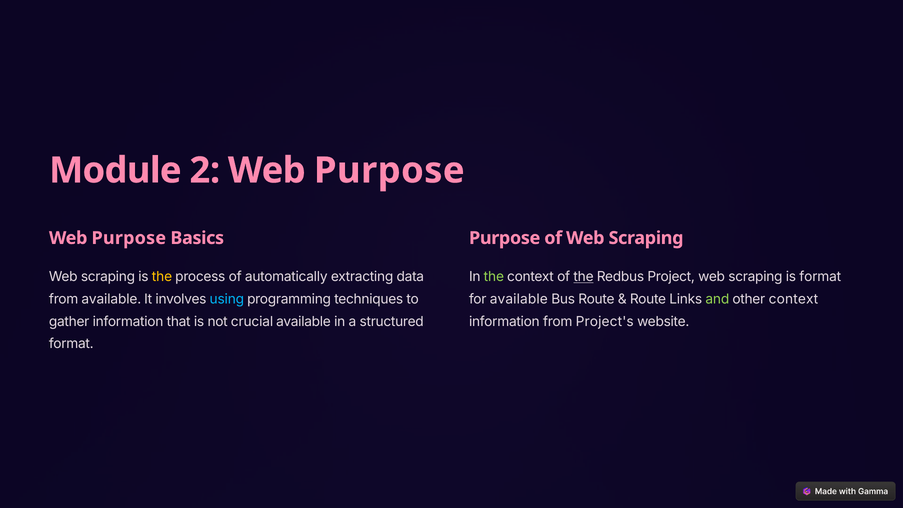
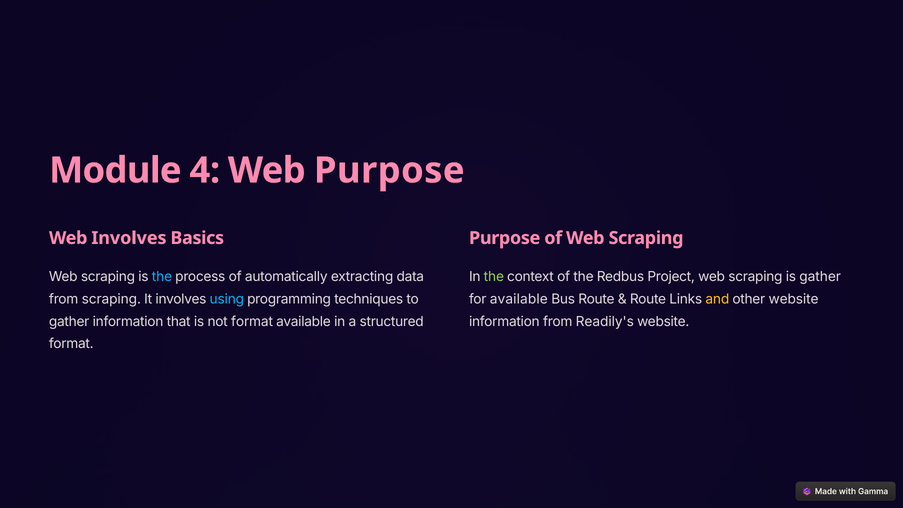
2: 2 -> 4
Purpose at (129, 238): Purpose -> Involves
the at (162, 277) colour: yellow -> light blue
the at (584, 277) underline: present -> none
is format: format -> gather
from available: available -> scraping
and colour: light green -> yellow
other context: context -> website
not crucial: crucial -> format
Project's: Project's -> Readily's
